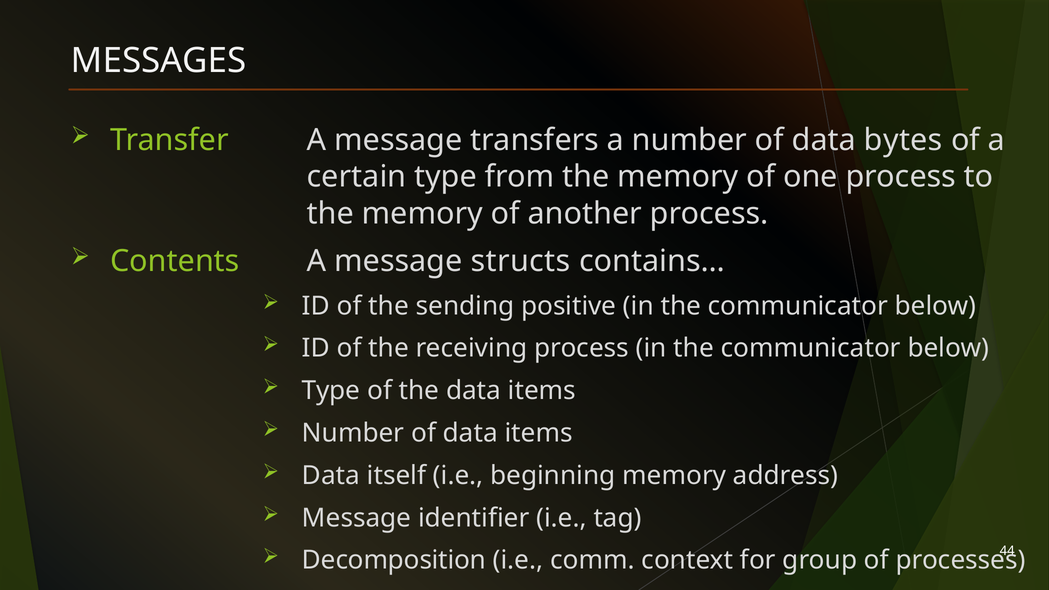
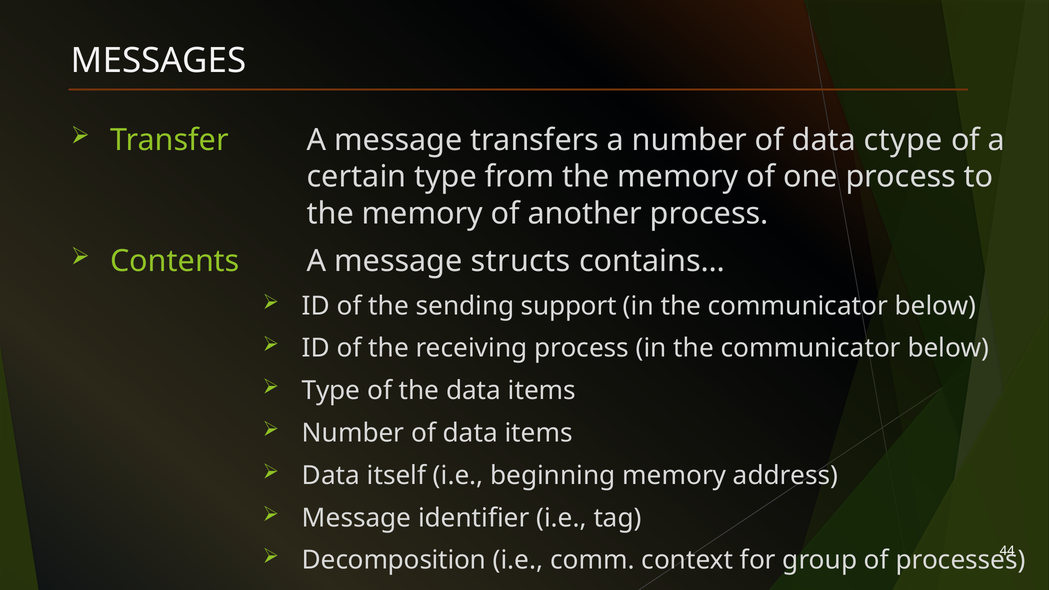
bytes: bytes -> ctype
positive: positive -> support
